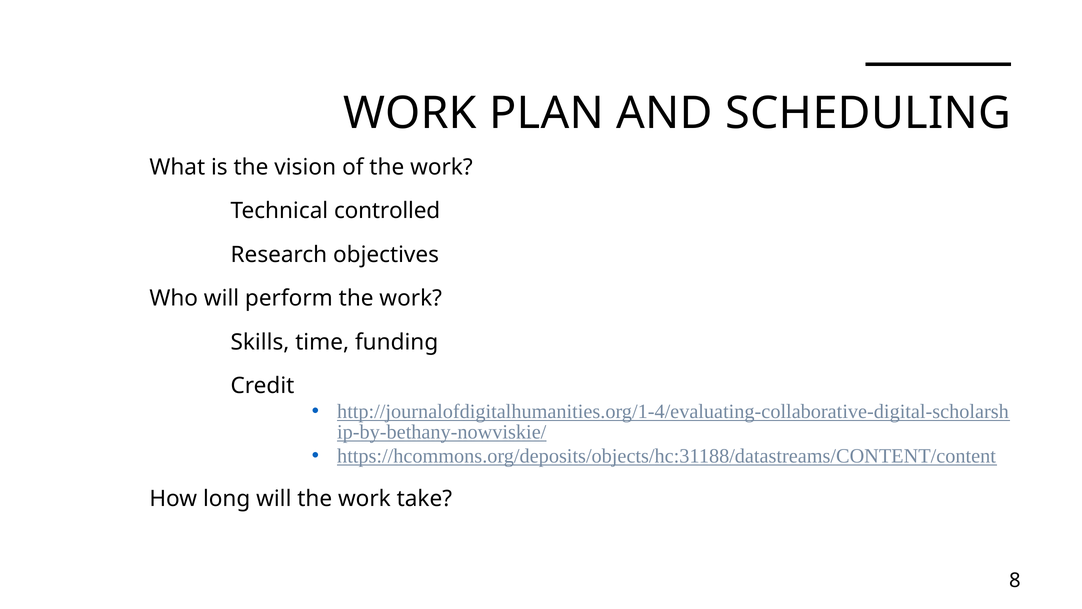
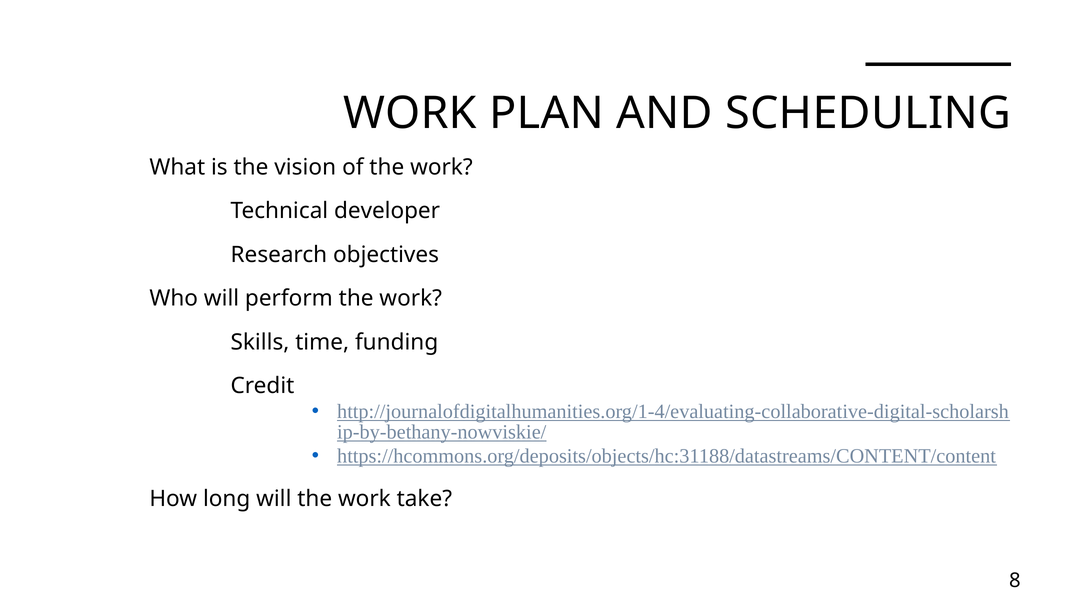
controlled: controlled -> developer
